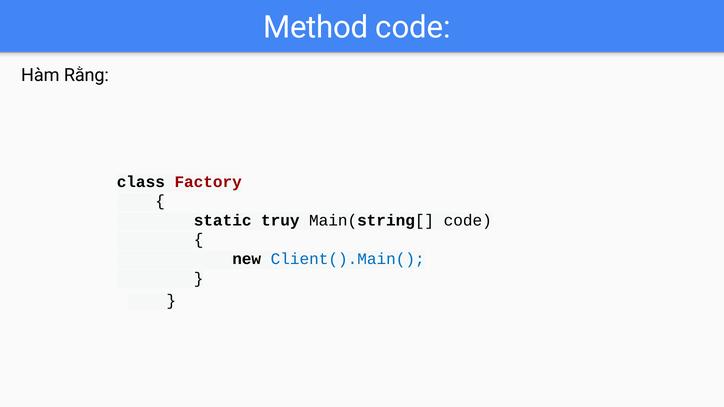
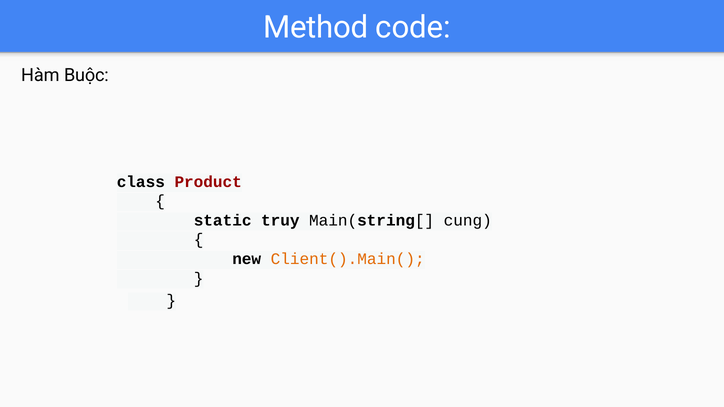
Rằng: Rằng -> Buộc
Factory: Factory -> Product
Main(string[ code: code -> cung
Client().Main( colour: blue -> orange
